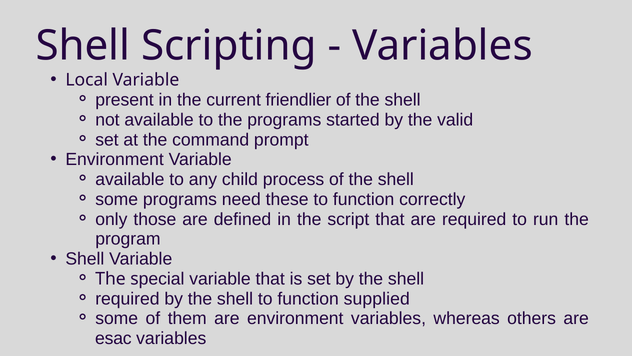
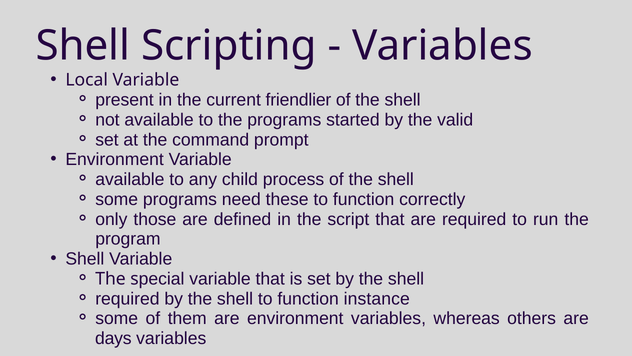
supplied: supplied -> instance
esac: esac -> days
